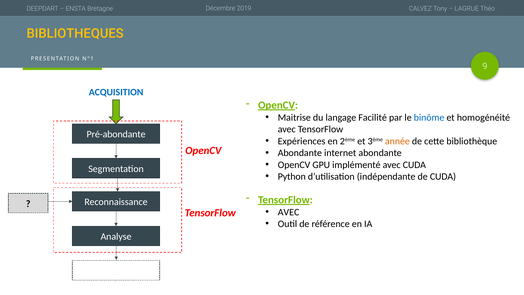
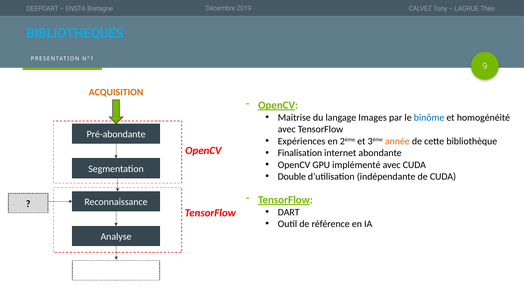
BIBLIOTHEQUES colour: yellow -> light blue
ACQUISITION colour: blue -> orange
Facilité: Facilité -> Images
Abondante at (300, 153): Abondante -> Finalisation
Python: Python -> Double
AVEC at (289, 212): AVEC -> DART
